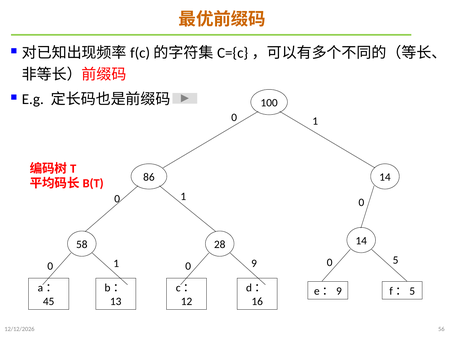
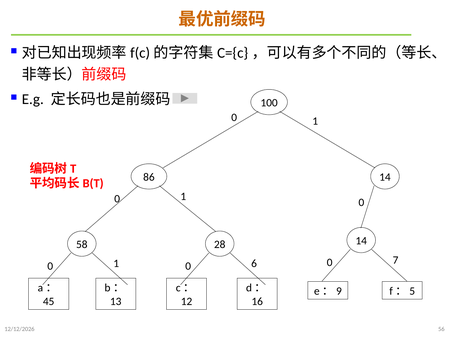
5: 5 -> 7
9: 9 -> 6
